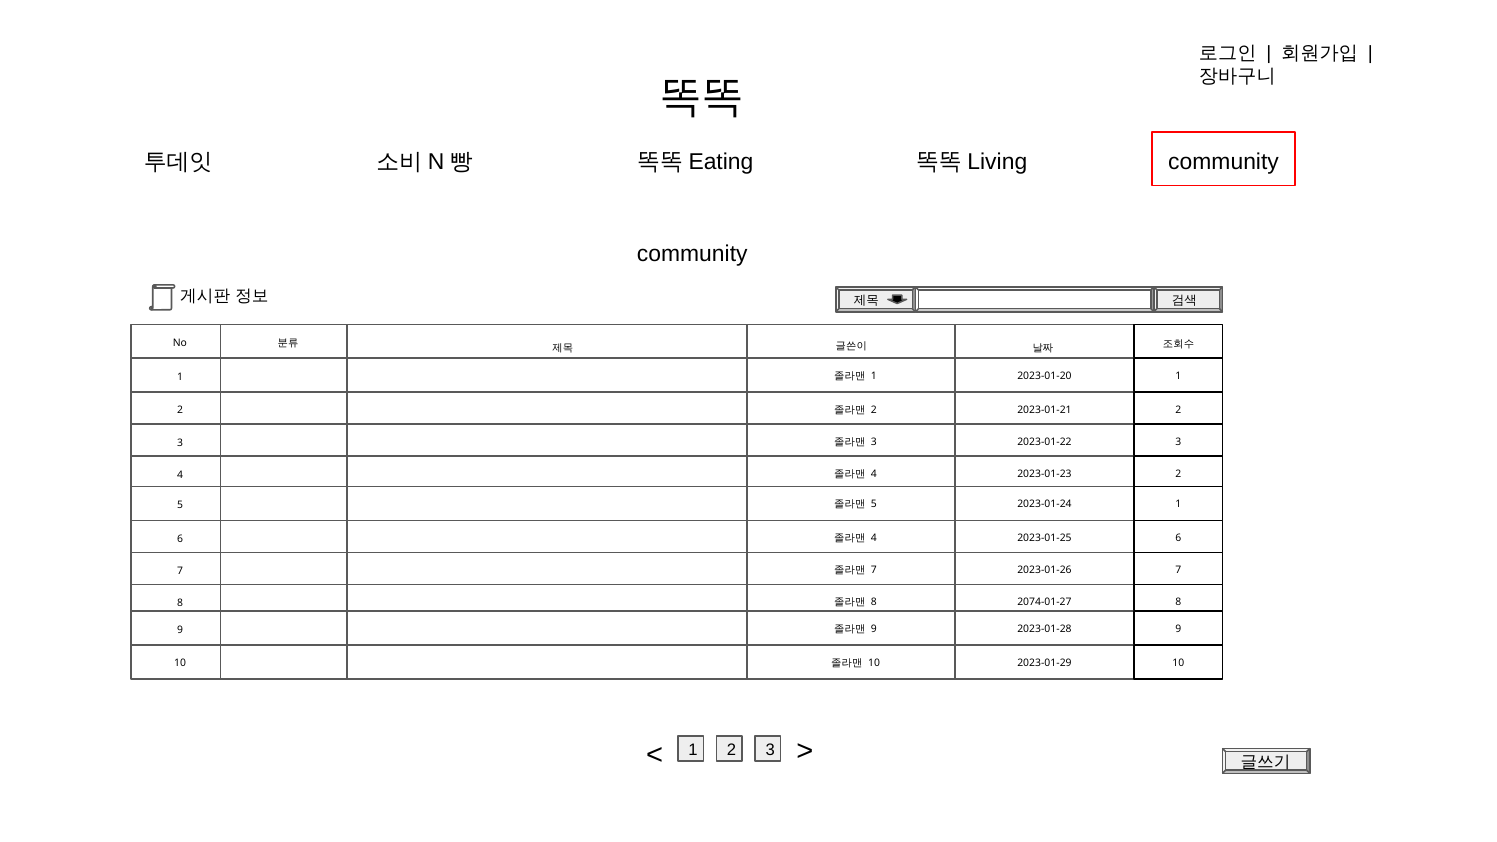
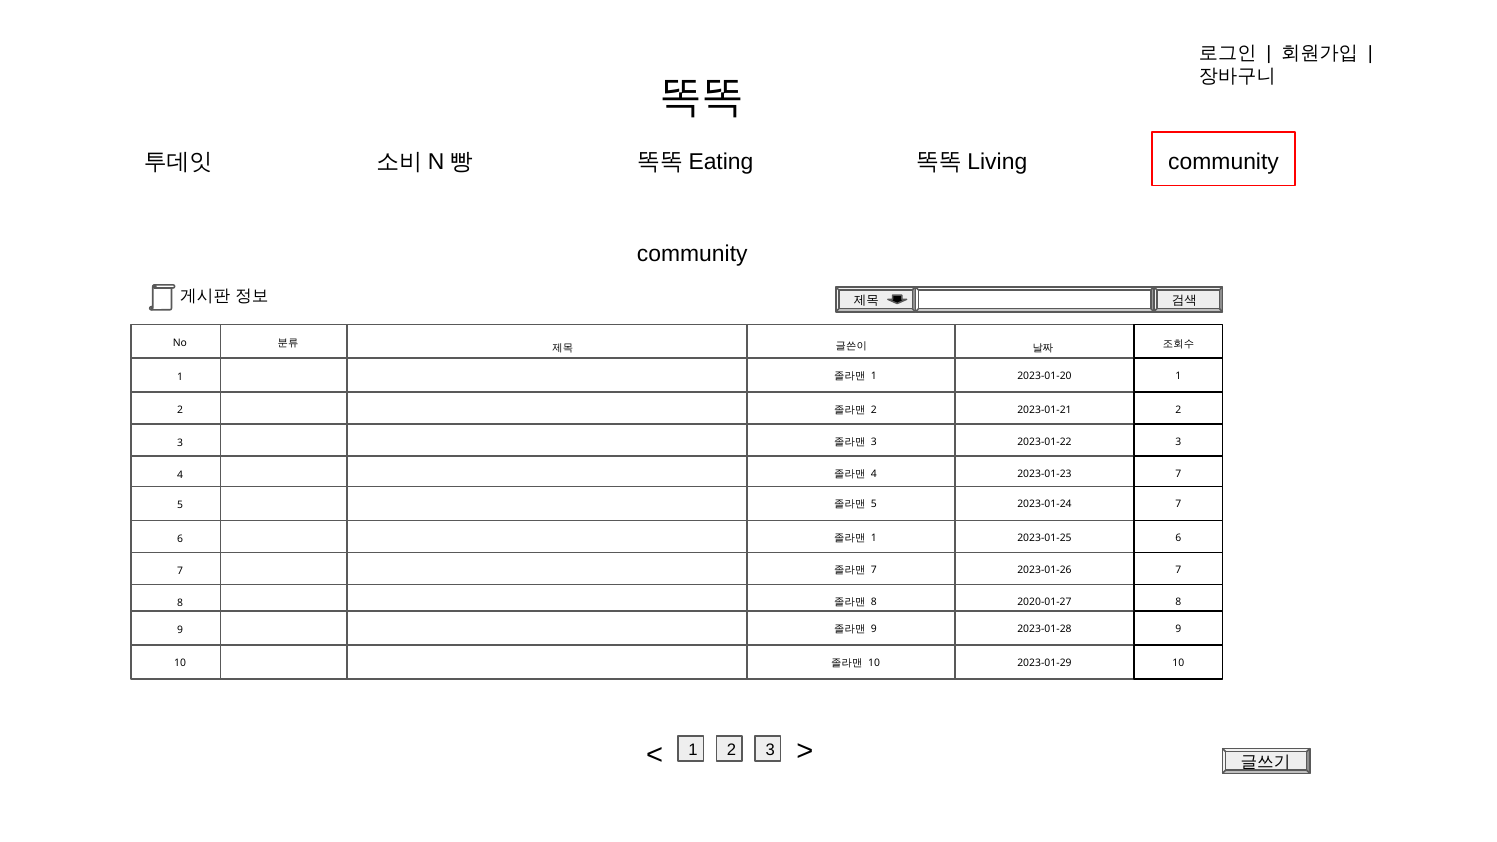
2023-01-23 2: 2 -> 7
2023-01-24 1: 1 -> 7
4 at (874, 538): 4 -> 1
2074-01-27: 2074-01-27 -> 2020-01-27
